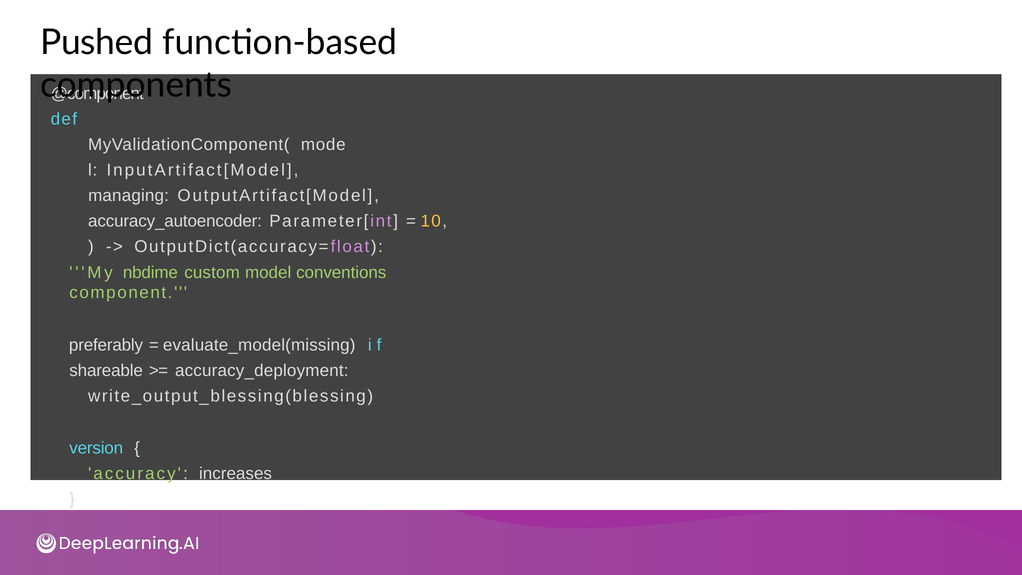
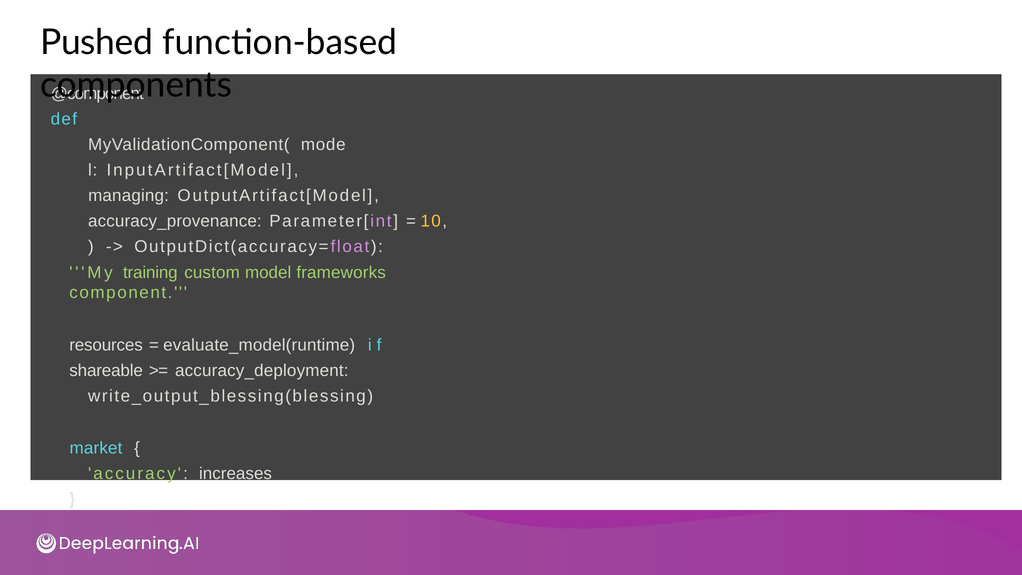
accuracy_autoencoder: accuracy_autoencoder -> accuracy_provenance
nbdime: nbdime -> training
conventions: conventions -> frameworks
preferably: preferably -> resources
evaluate_model(missing: evaluate_model(missing -> evaluate_model(runtime
version: version -> market
